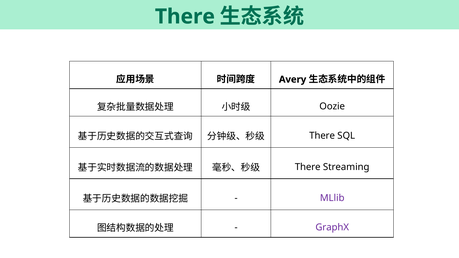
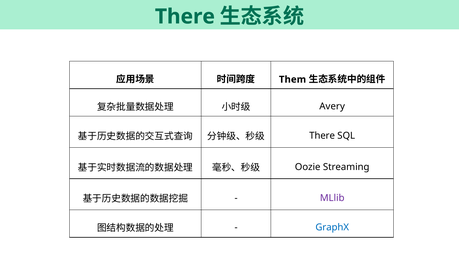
Avery: Avery -> Them
Oozie: Oozie -> Avery
There at (308, 167): There -> Oozie
GraphX colour: purple -> blue
